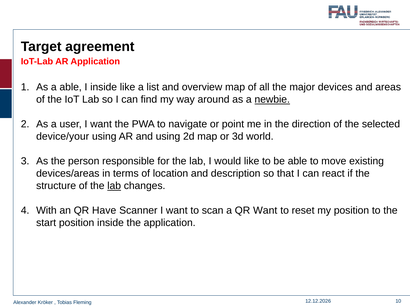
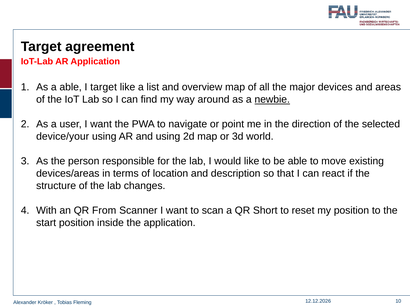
I inside: inside -> target
lab at (114, 186) underline: present -> none
Have: Have -> From
QR Want: Want -> Short
